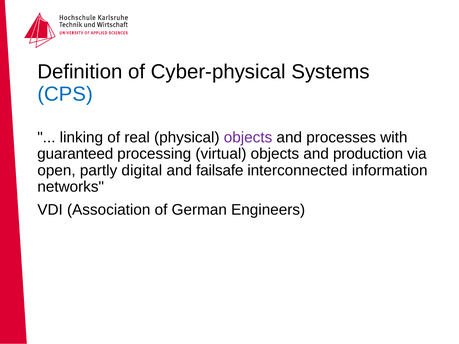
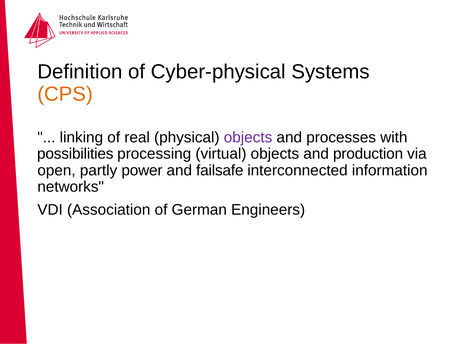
CPS colour: blue -> orange
guaranteed: guaranteed -> possibilities
digital: digital -> power
